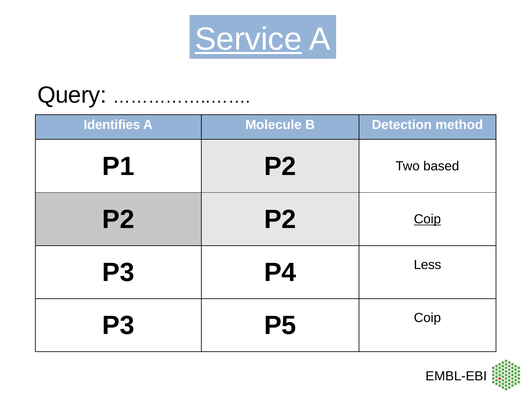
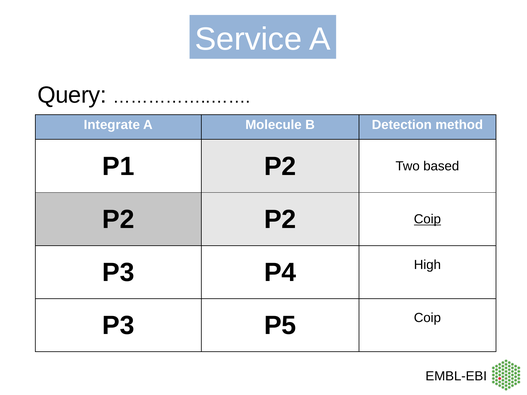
Service underline: present -> none
Identifies: Identifies -> Integrate
Less: Less -> High
